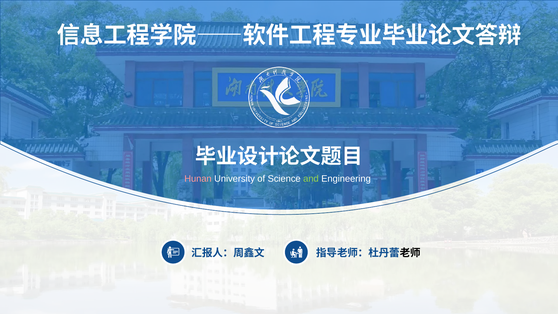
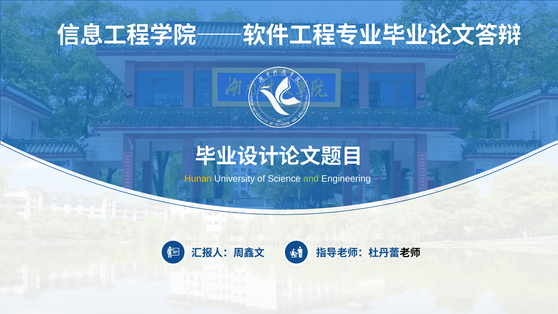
Hunan colour: pink -> yellow
